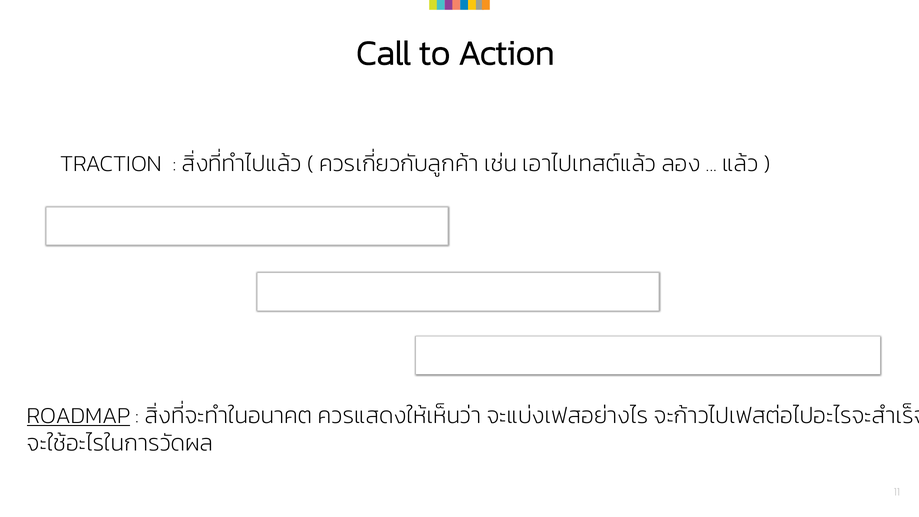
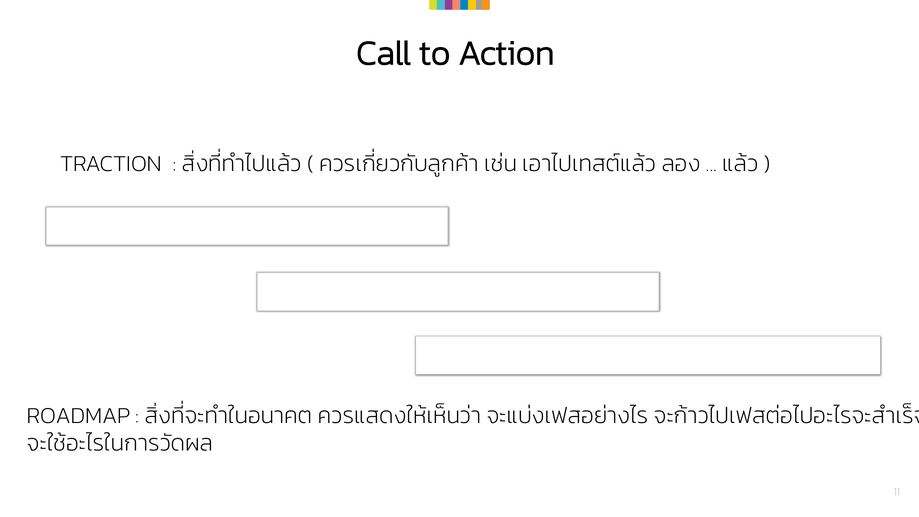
ROADMAP underline: present -> none
